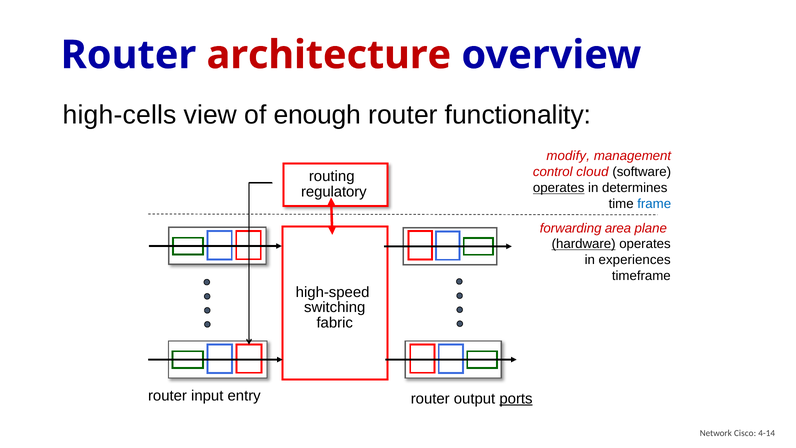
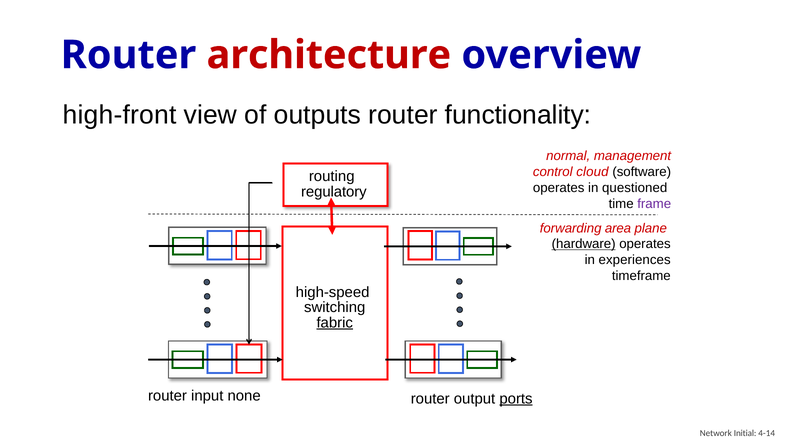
high-cells: high-cells -> high-front
enough: enough -> outputs
modify: modify -> normal
operates at (559, 188) underline: present -> none
determines: determines -> questioned
frame colour: blue -> purple
fabric underline: none -> present
entry: entry -> none
Cisco: Cisco -> Initial
